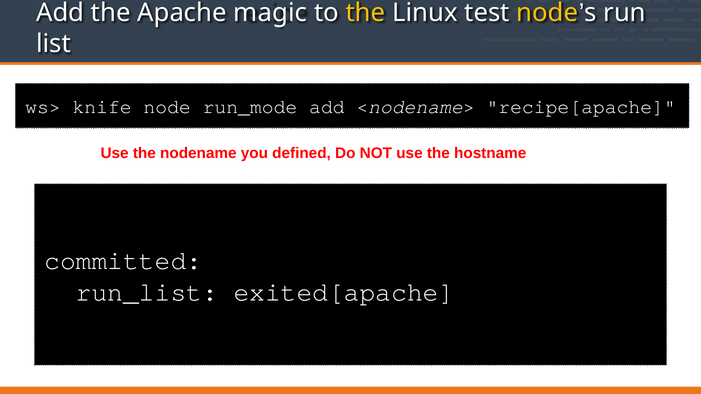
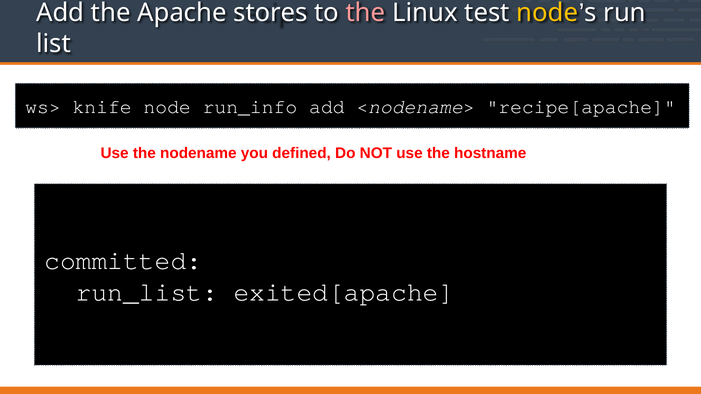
magic: magic -> stores
the at (366, 13) colour: yellow -> pink
run_mode: run_mode -> run_info
